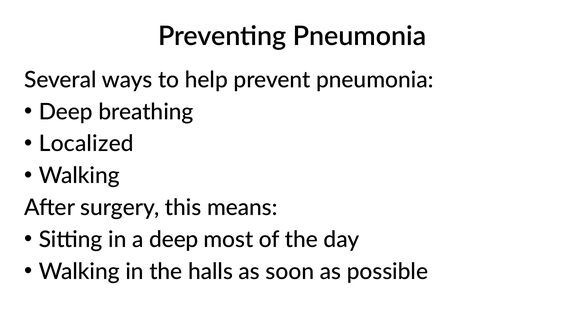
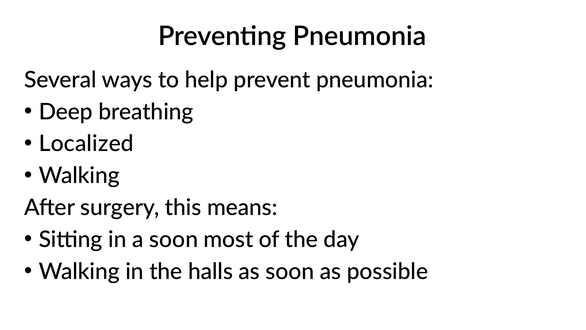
a deep: deep -> soon
